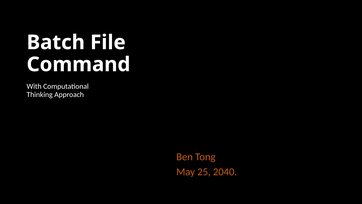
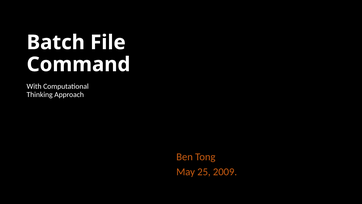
2040: 2040 -> 2009
